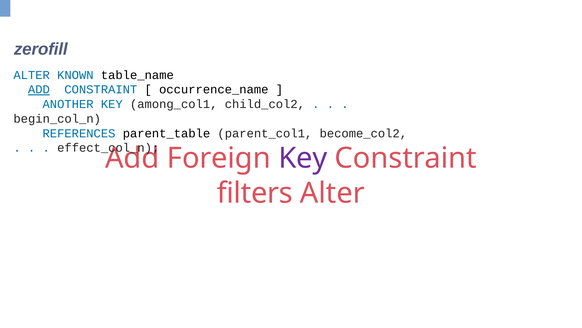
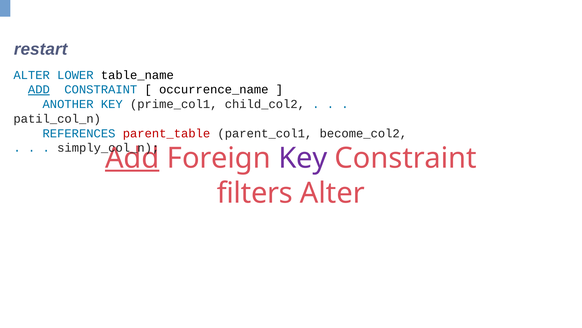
zerofill: zerofill -> restart
KNOWN: KNOWN -> LOWER
among_col1: among_col1 -> prime_col1
begin_col_n: begin_col_n -> patil_col_n
parent_table colour: black -> red
effect_col_n: effect_col_n -> simply_col_n
Add at (132, 158) underline: none -> present
